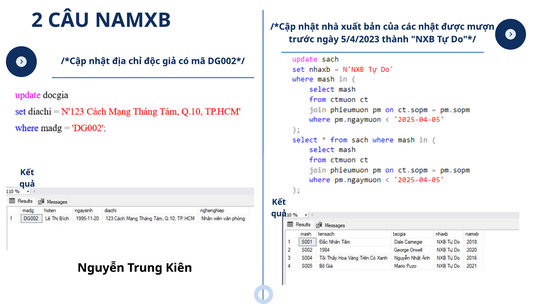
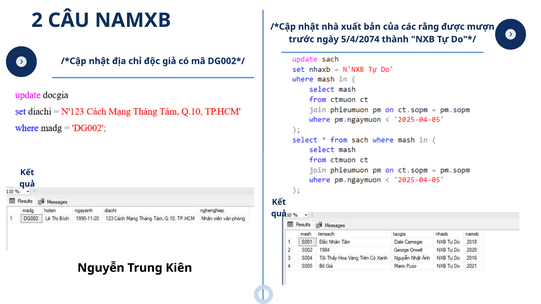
các nhật: nhật -> rằng
5/4/2023: 5/4/2023 -> 5/4/2074
